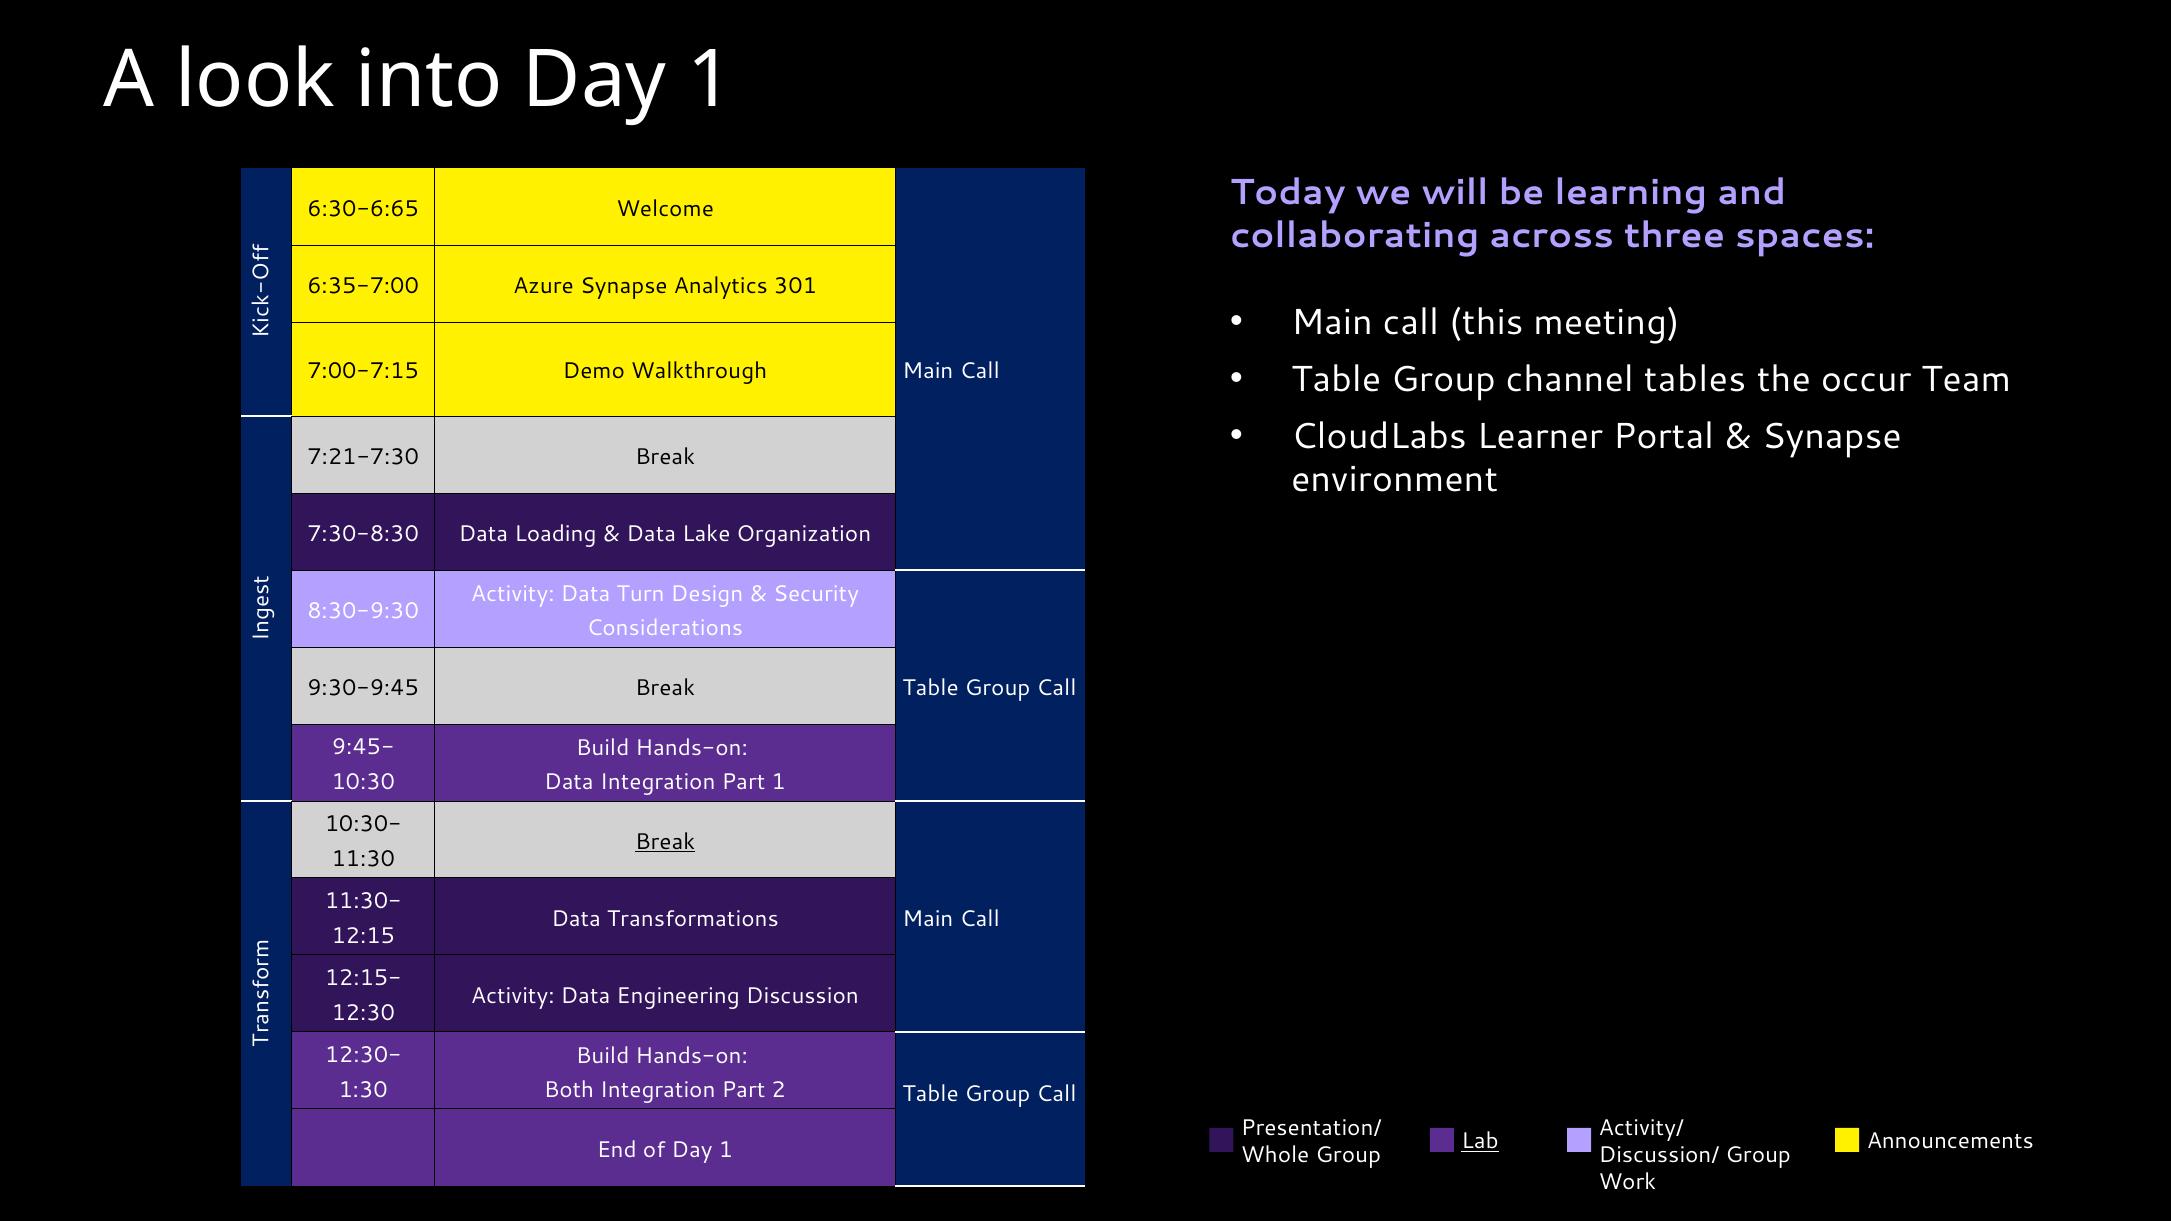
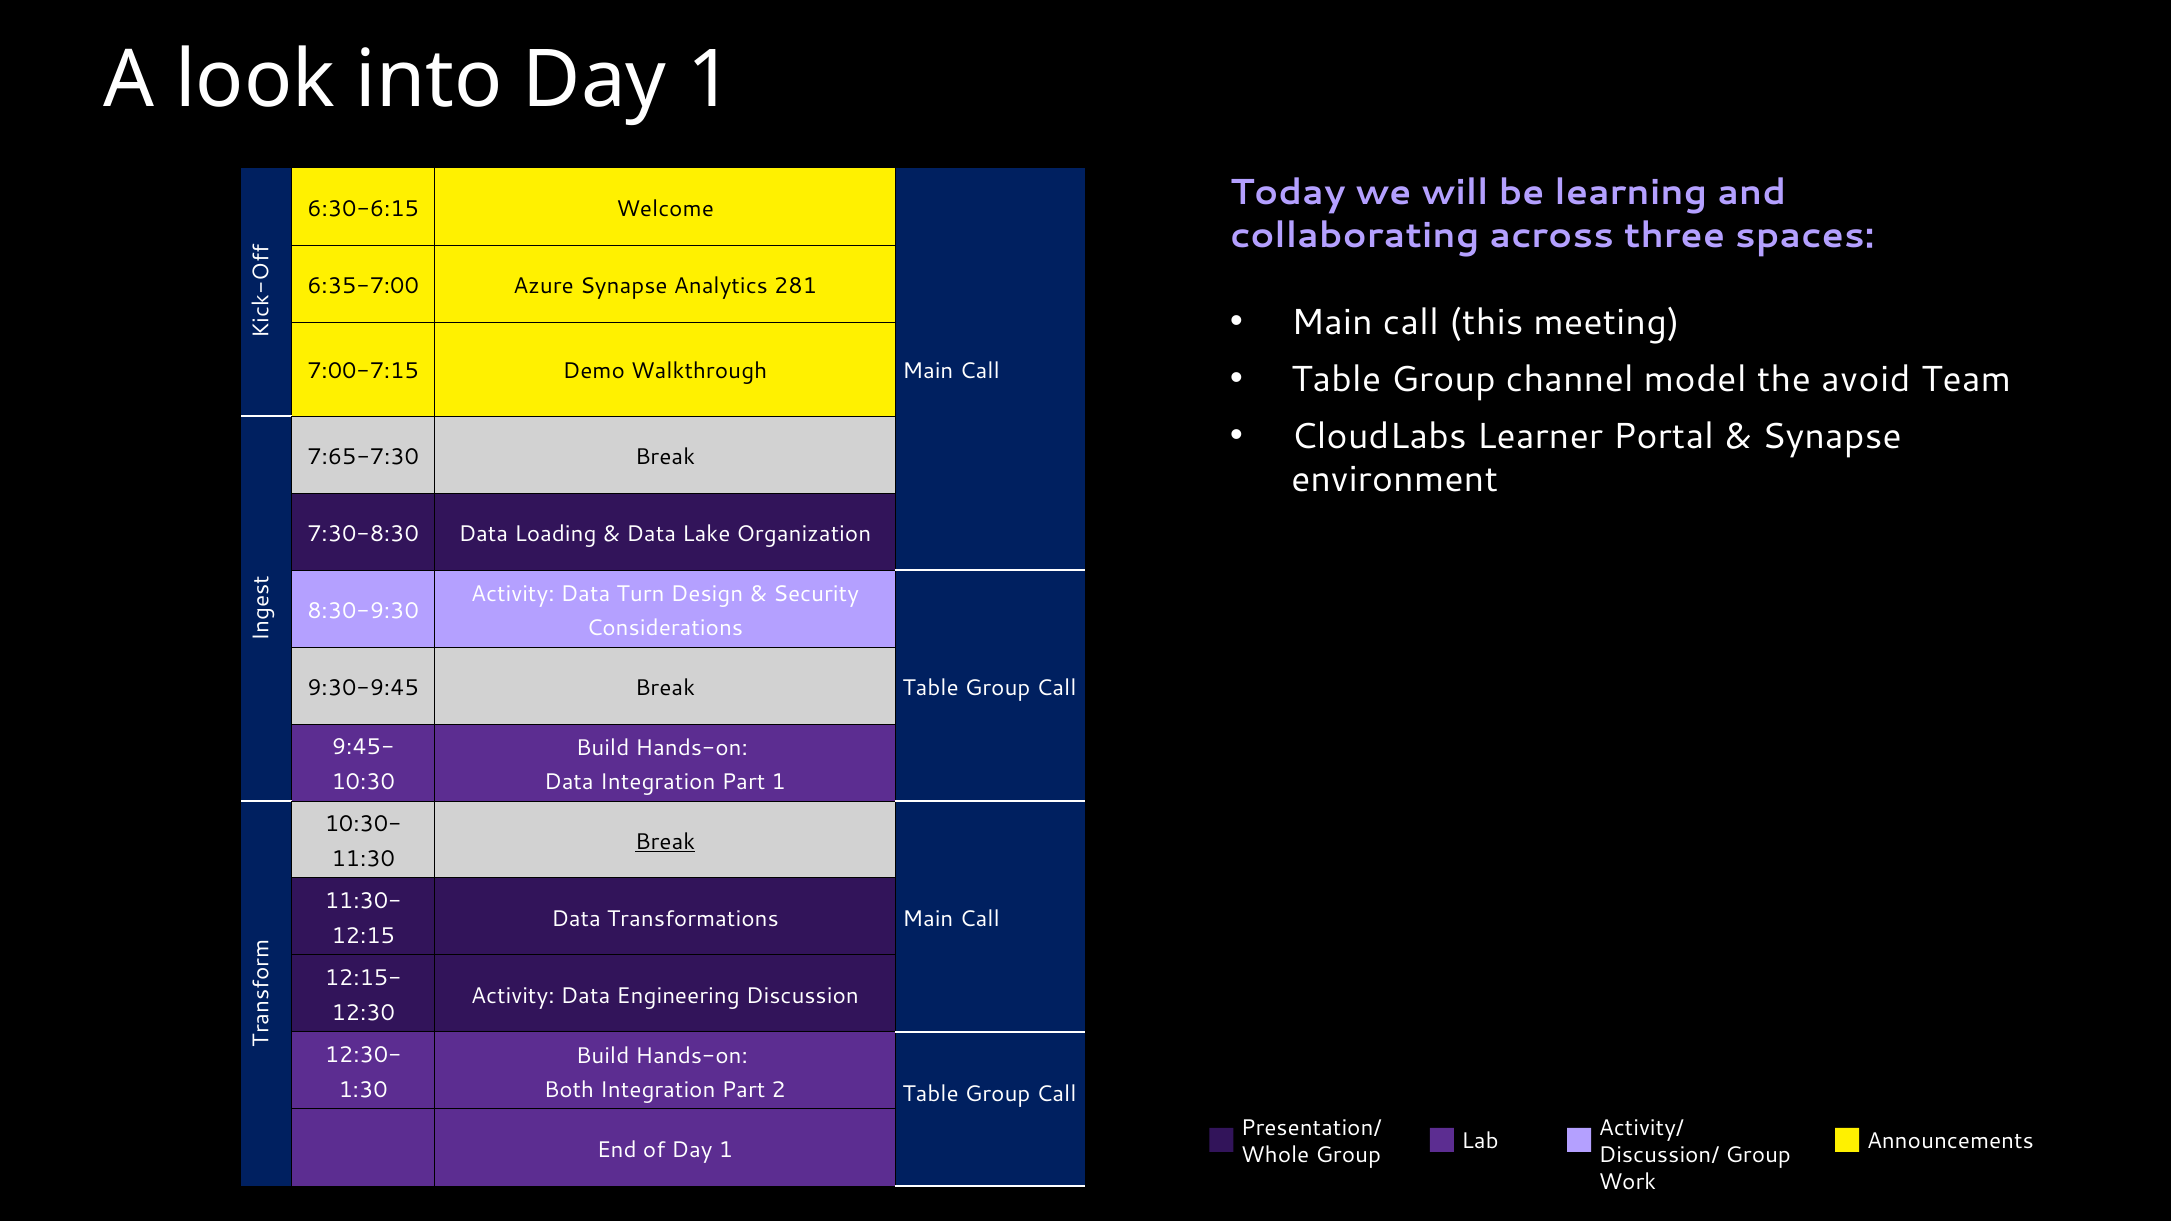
6:30-6:65: 6:30-6:65 -> 6:30-6:15
301: 301 -> 281
tables: tables -> model
occur: occur -> avoid
7:21-7:30: 7:21-7:30 -> 7:65-7:30
Lab underline: present -> none
